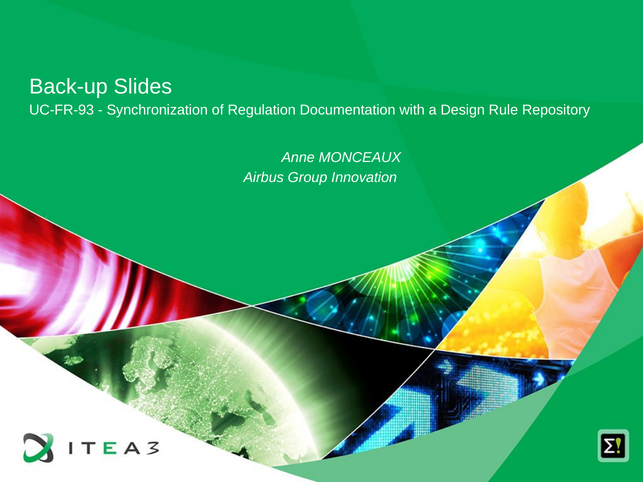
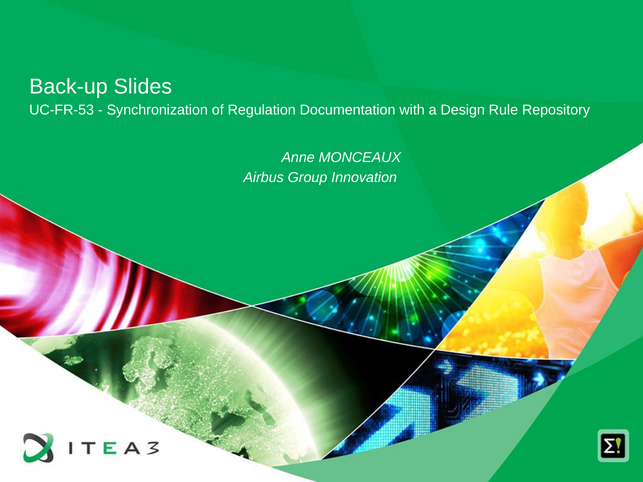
UC-FR-93: UC-FR-93 -> UC-FR-53
